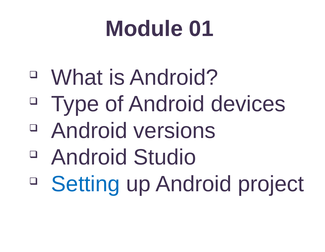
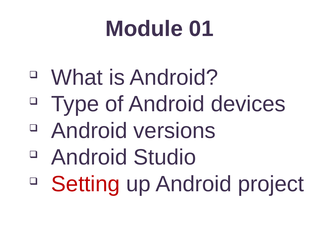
Setting colour: blue -> red
